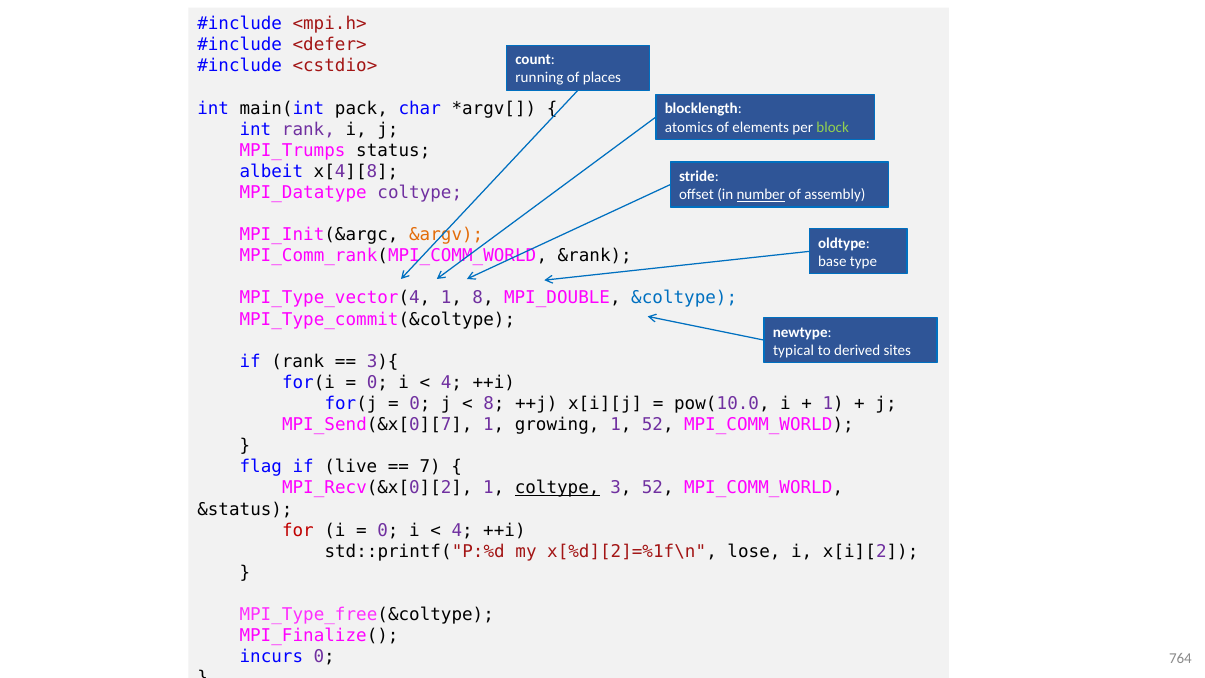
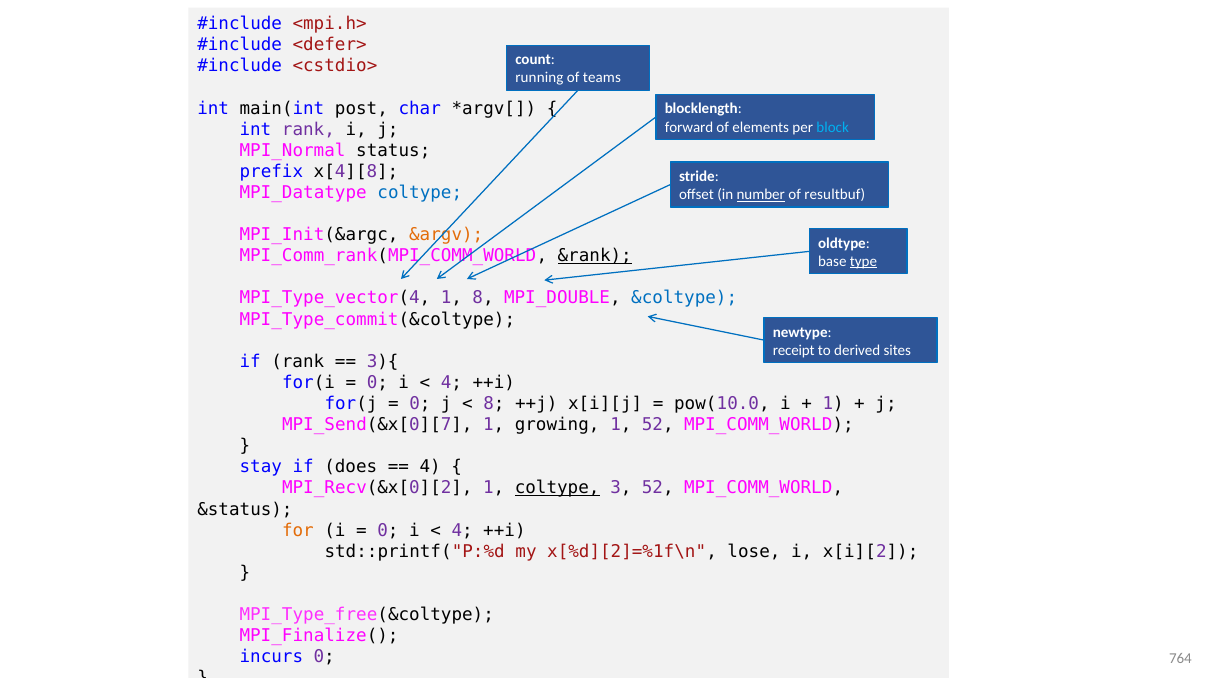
places: places -> teams
pack: pack -> post
atomics: atomics -> forward
block colour: light green -> light blue
MPI_Trumps: MPI_Trumps -> MPI_Normal
albeit: albeit -> prefix
coltype at (420, 193) colour: purple -> blue
assembly: assembly -> resultbuf
&rank underline: none -> present
type underline: none -> present
typical: typical -> receipt
flag: flag -> stay
live: live -> does
7 at (430, 467): 7 -> 4
for colour: red -> orange
